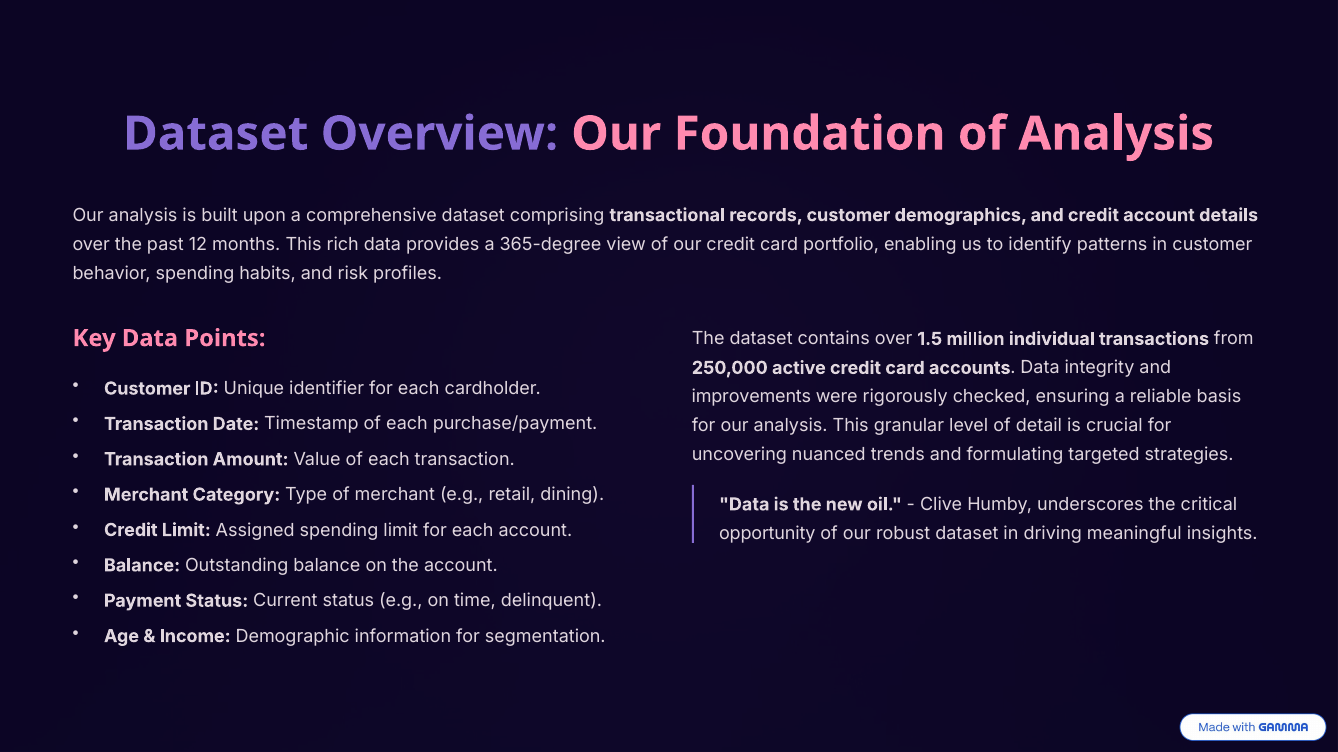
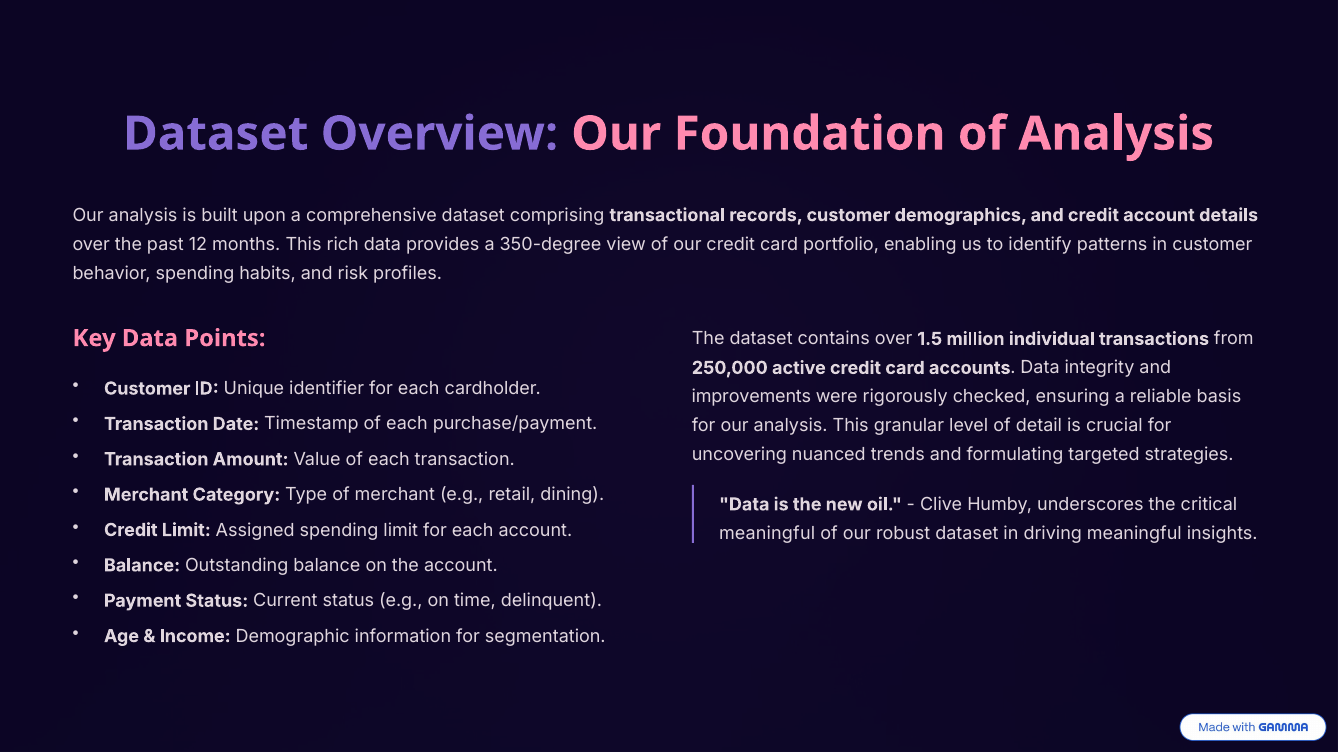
365-degree: 365-degree -> 350-degree
opportunity at (767, 534): opportunity -> meaningful
